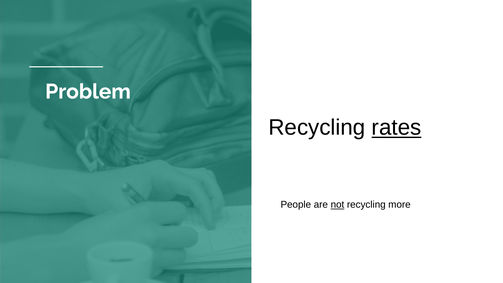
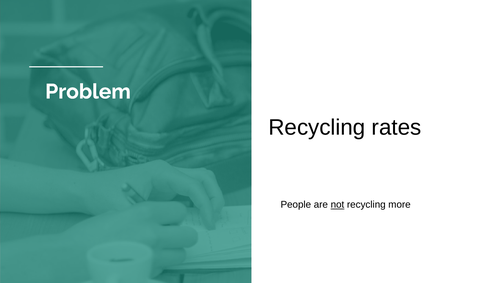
rates underline: present -> none
